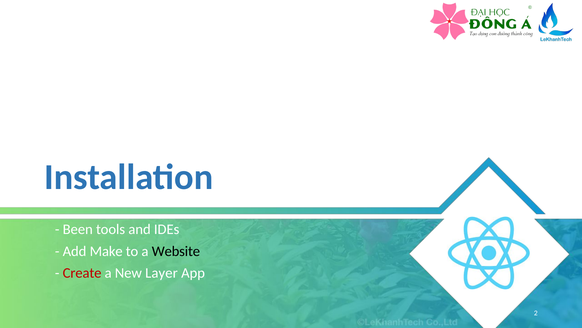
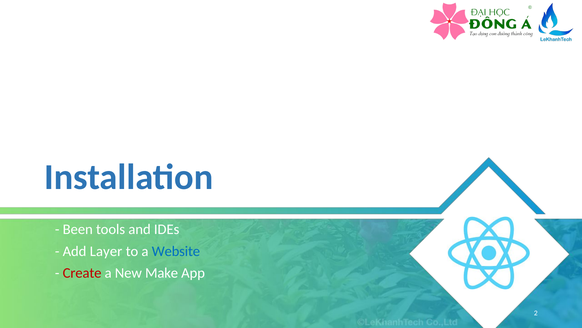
Make: Make -> Layer
Website colour: black -> blue
Layer: Layer -> Make
